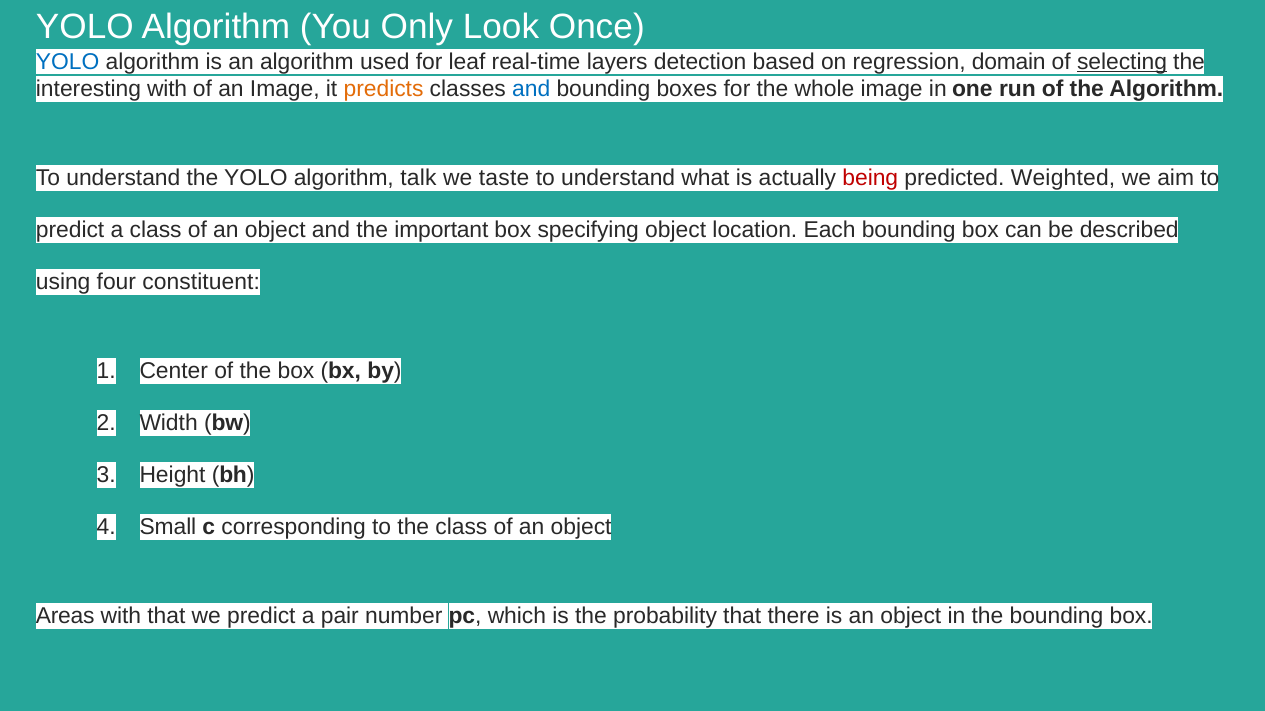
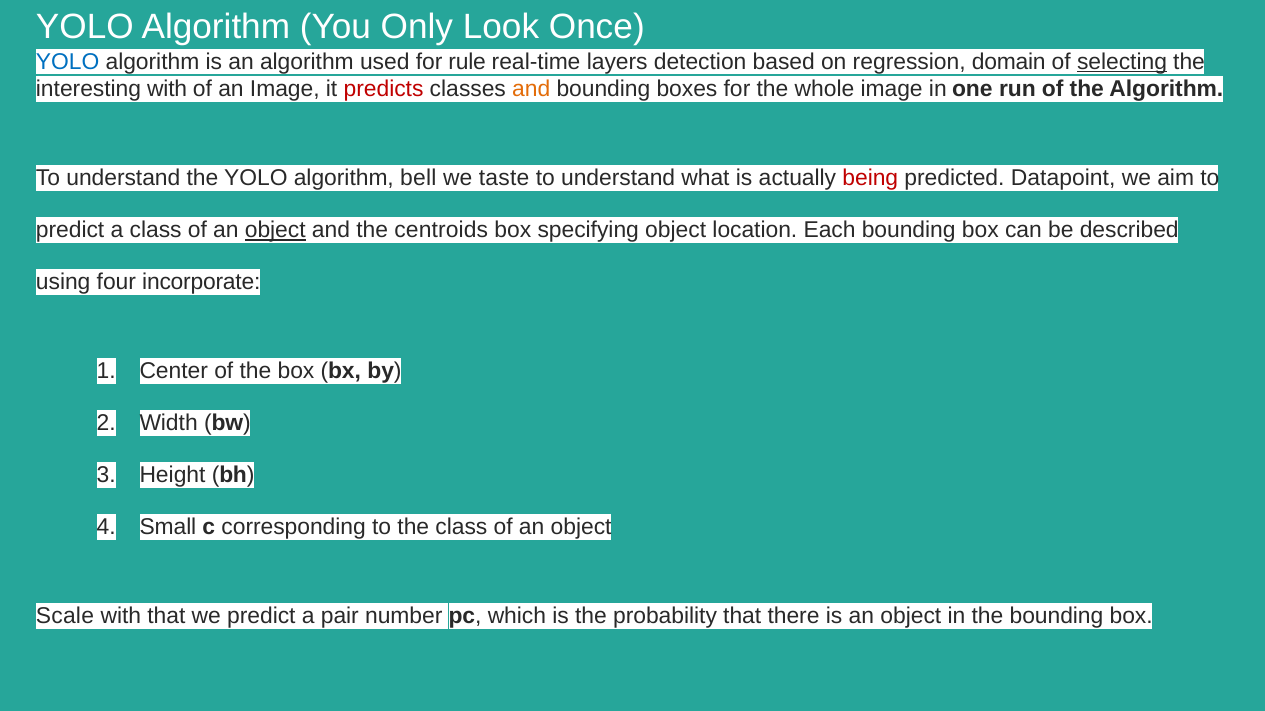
leaf: leaf -> rule
predicts colour: orange -> red
and at (531, 89) colour: blue -> orange
talk: talk -> bell
Weighted: Weighted -> Datapoint
object at (275, 230) underline: none -> present
important: important -> centroids
constituent: constituent -> incorporate
Areas: Areas -> Scale
